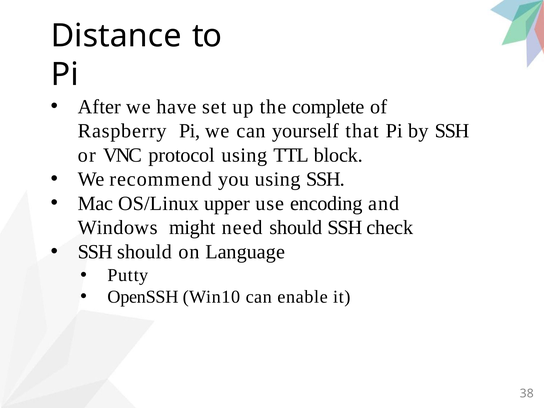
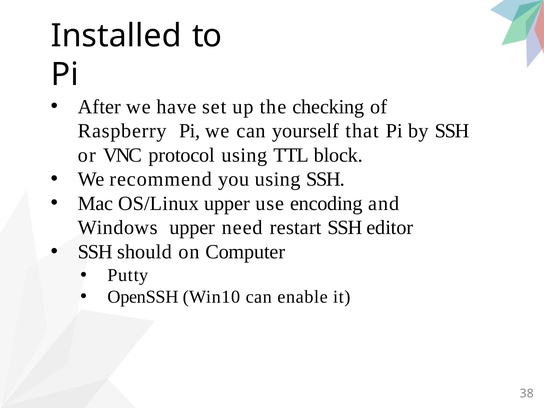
Distance: Distance -> Installed
complete: complete -> checking
Windows might: might -> upper
need should: should -> restart
check: check -> editor
Language: Language -> Computer
